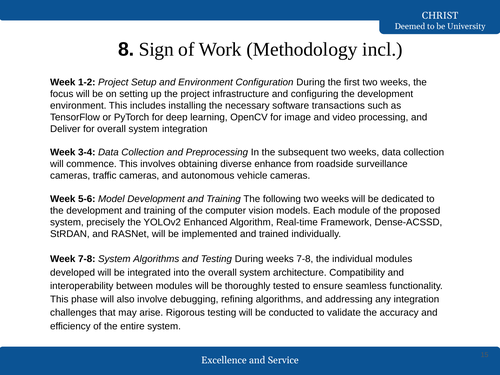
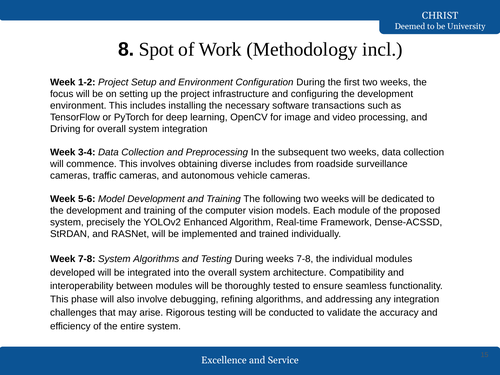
Sign: Sign -> Spot
Deliver: Deliver -> Driving
diverse enhance: enhance -> includes
